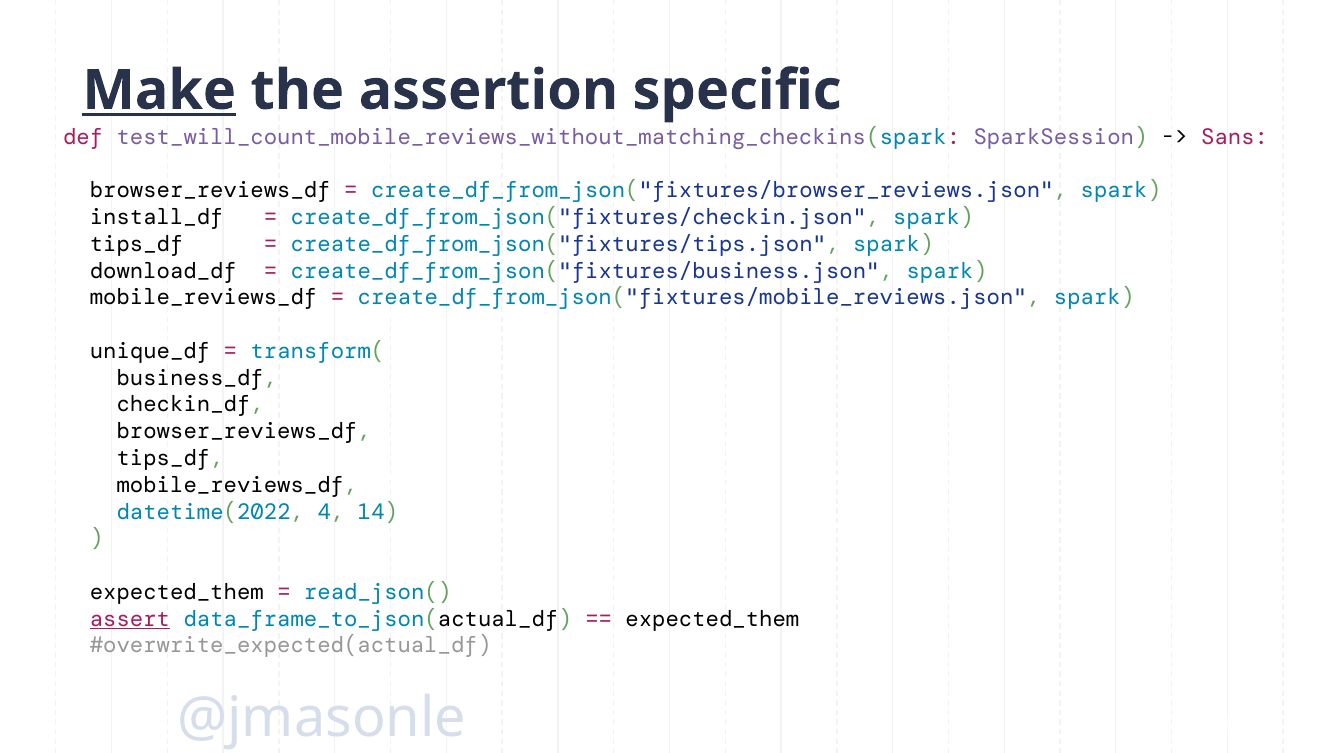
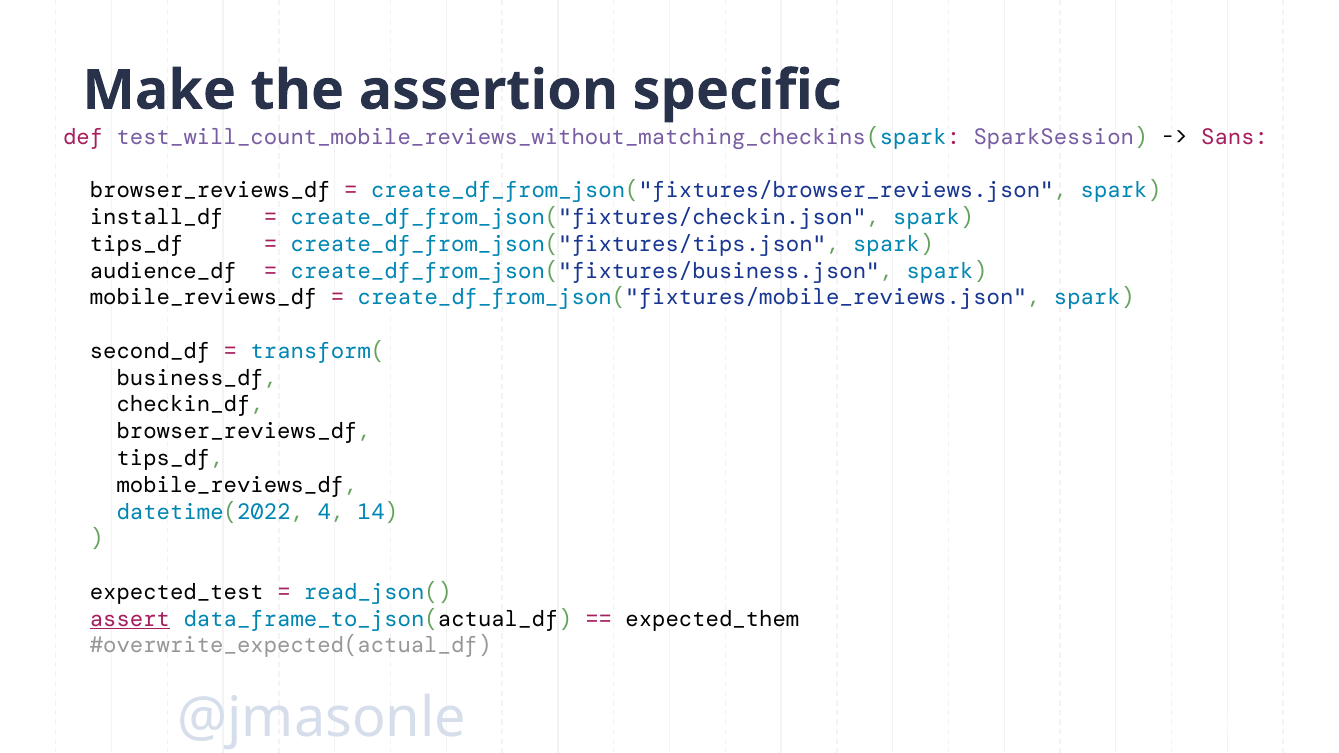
Make underline: present -> none
download_df: download_df -> audience_df
unique_df: unique_df -> second_df
expected_them at (177, 592): expected_them -> expected_test
